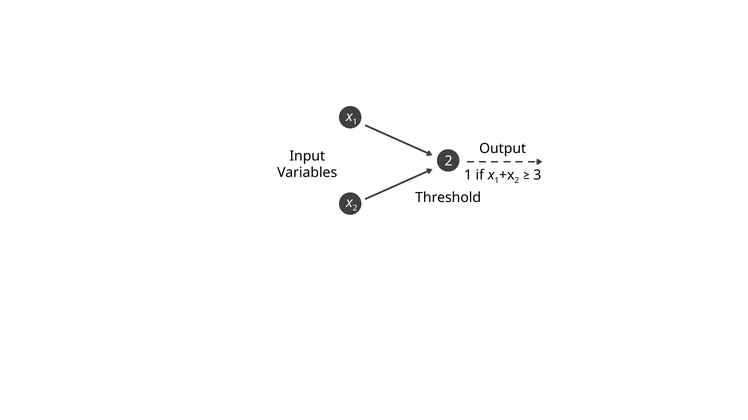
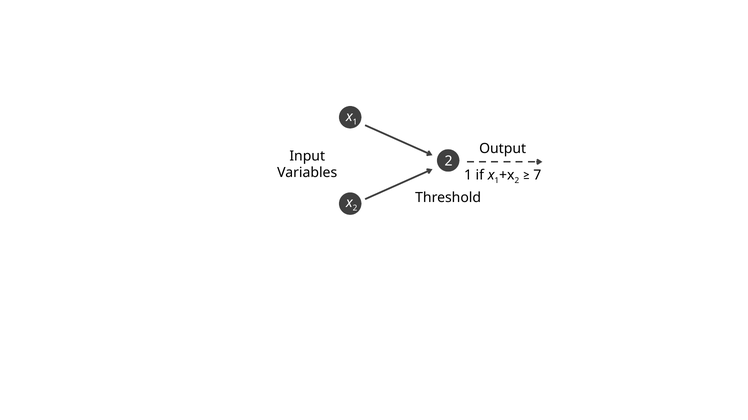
3: 3 -> 7
